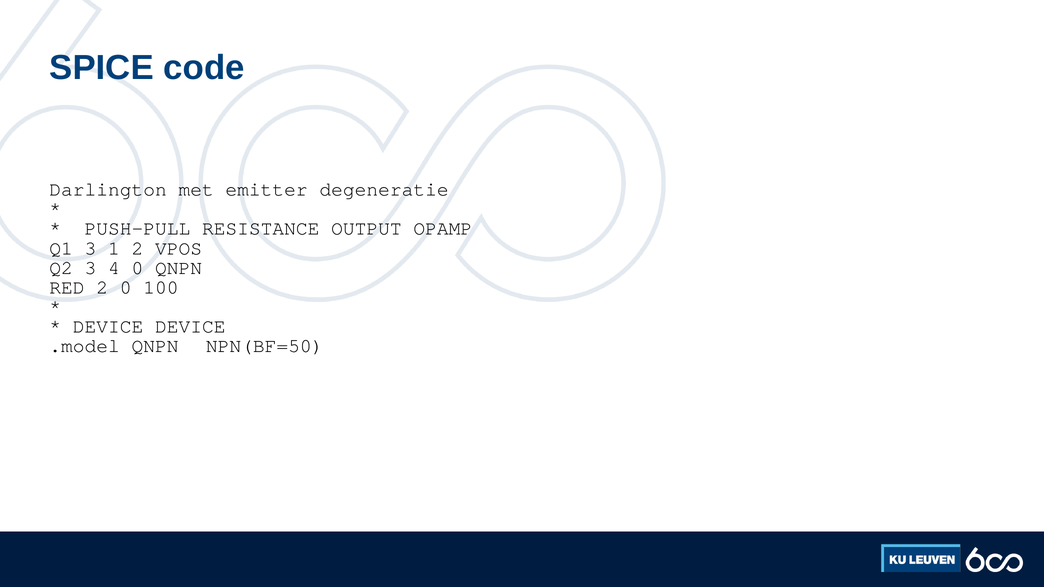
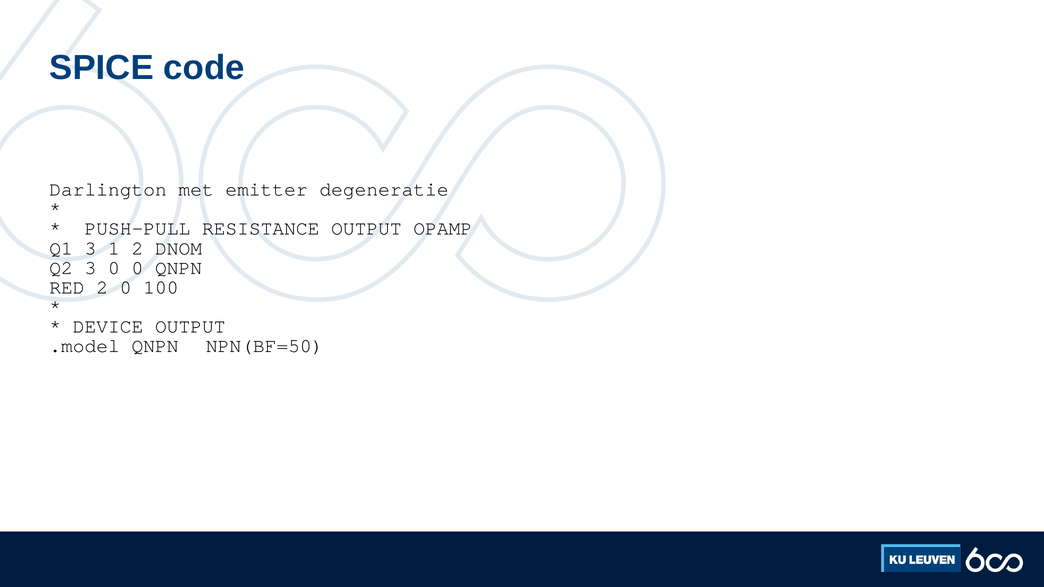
VPOS: VPOS -> DNOM
3 4: 4 -> 0
DEVICE DEVICE: DEVICE -> OUTPUT
